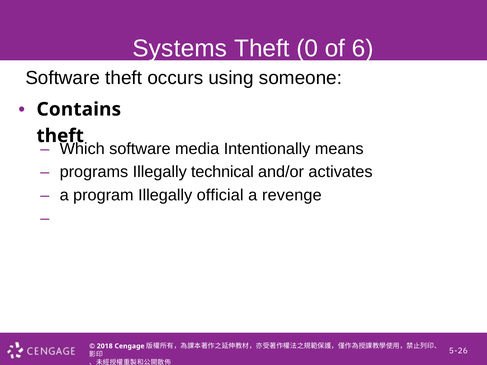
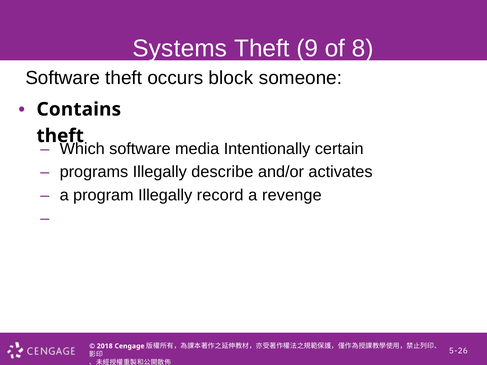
0: 0 -> 9
6: 6 -> 8
using: using -> block
means: means -> certain
technical: technical -> describe
official: official -> record
